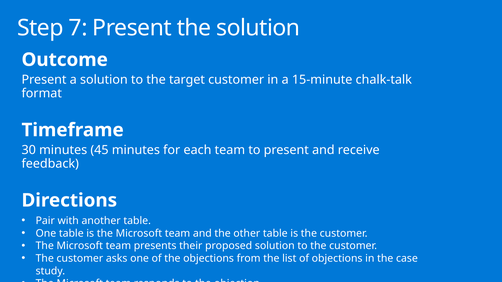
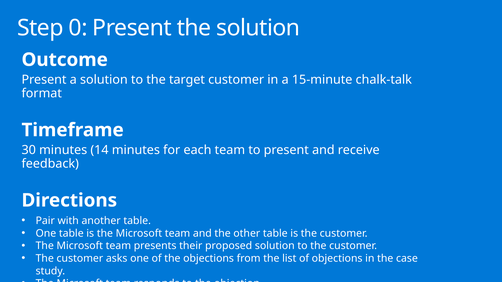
7: 7 -> 0
45: 45 -> 14
